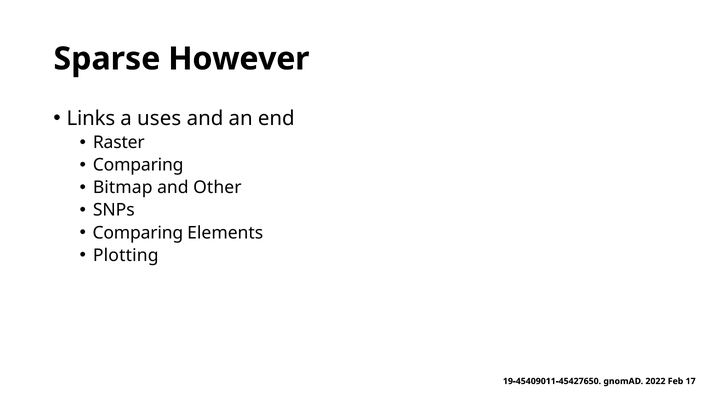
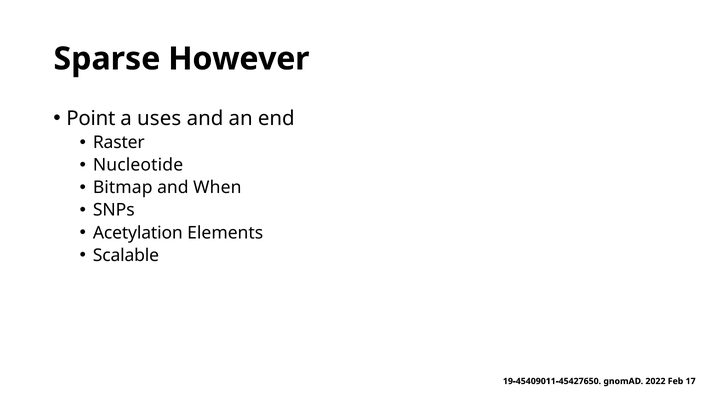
Links: Links -> Point
Comparing at (138, 165): Comparing -> Nucleotide
Other: Other -> When
Comparing at (138, 233): Comparing -> Acetylation
Plotting: Plotting -> Scalable
